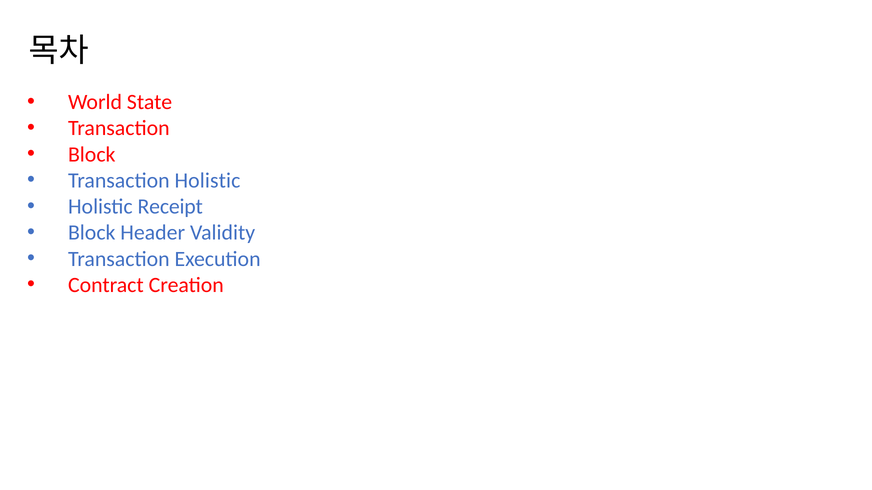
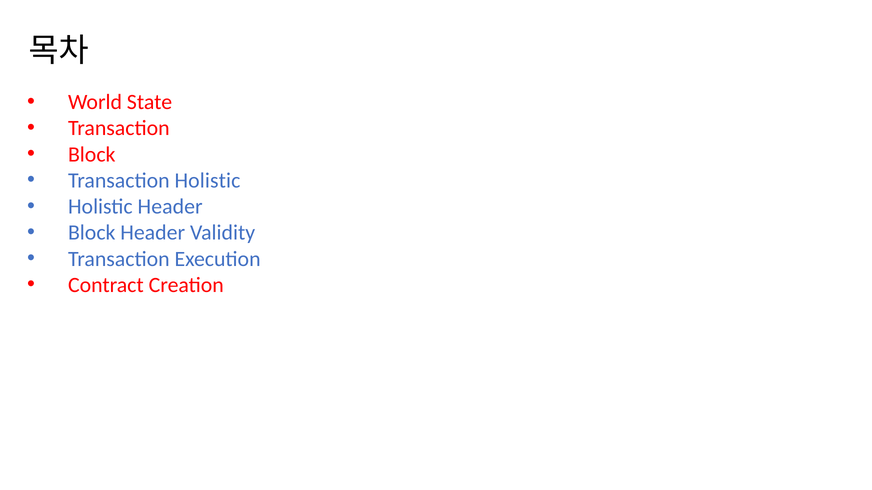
Holistic Receipt: Receipt -> Header
